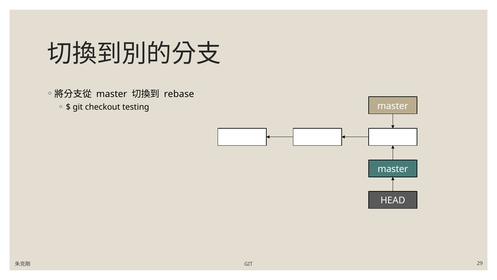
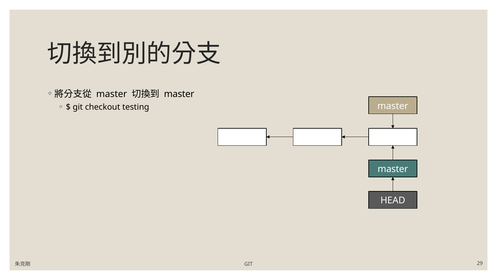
rebase at (179, 94): rebase -> master
